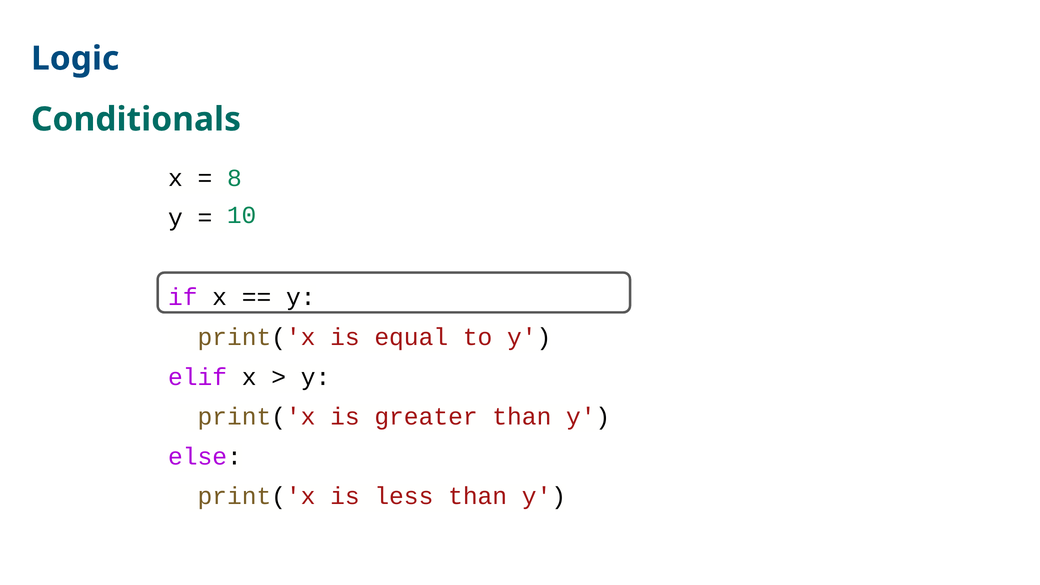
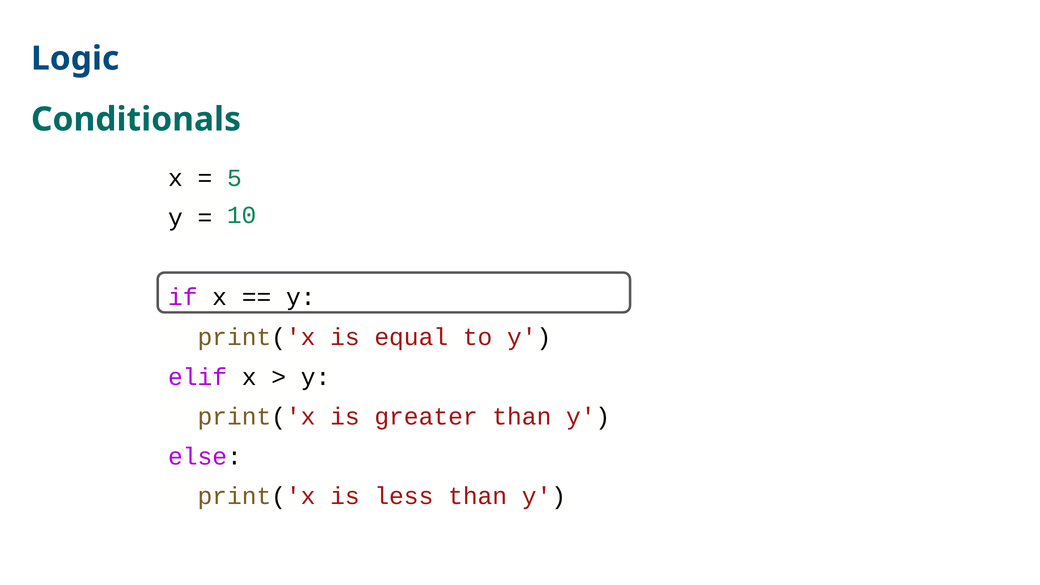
8: 8 -> 5
